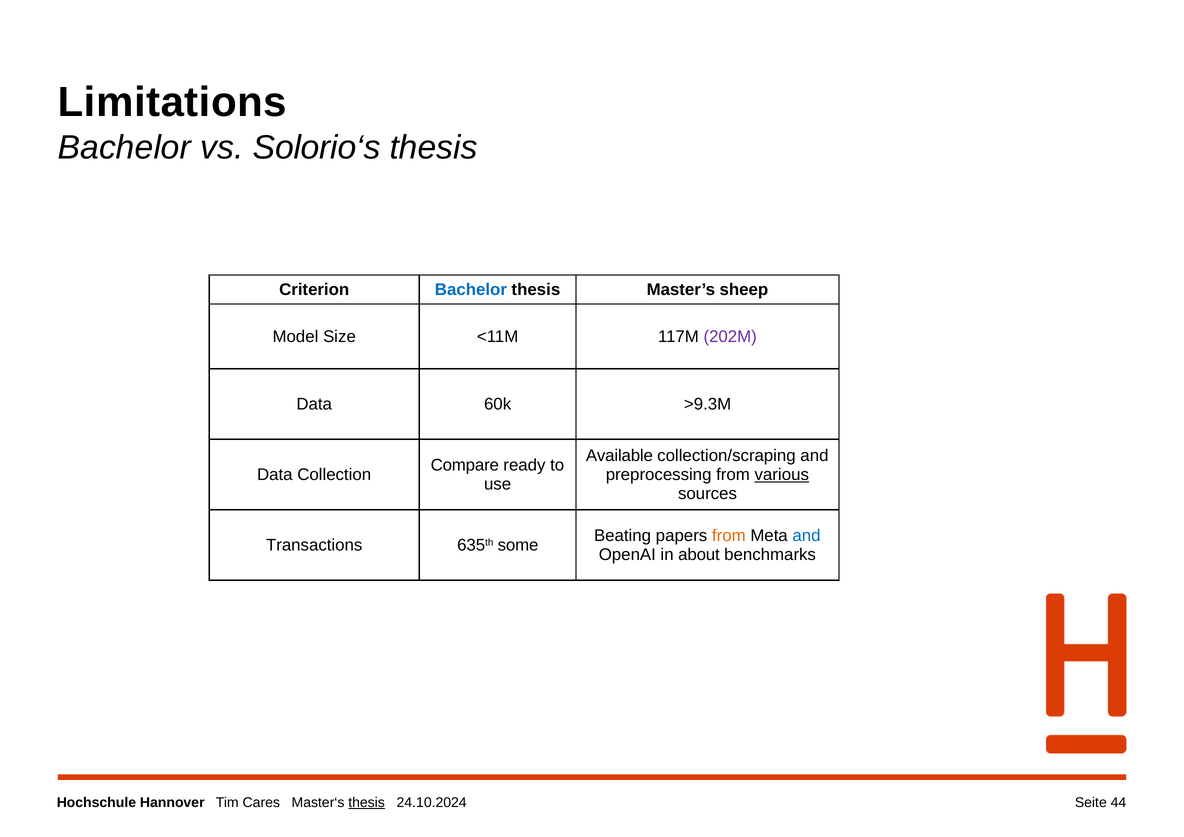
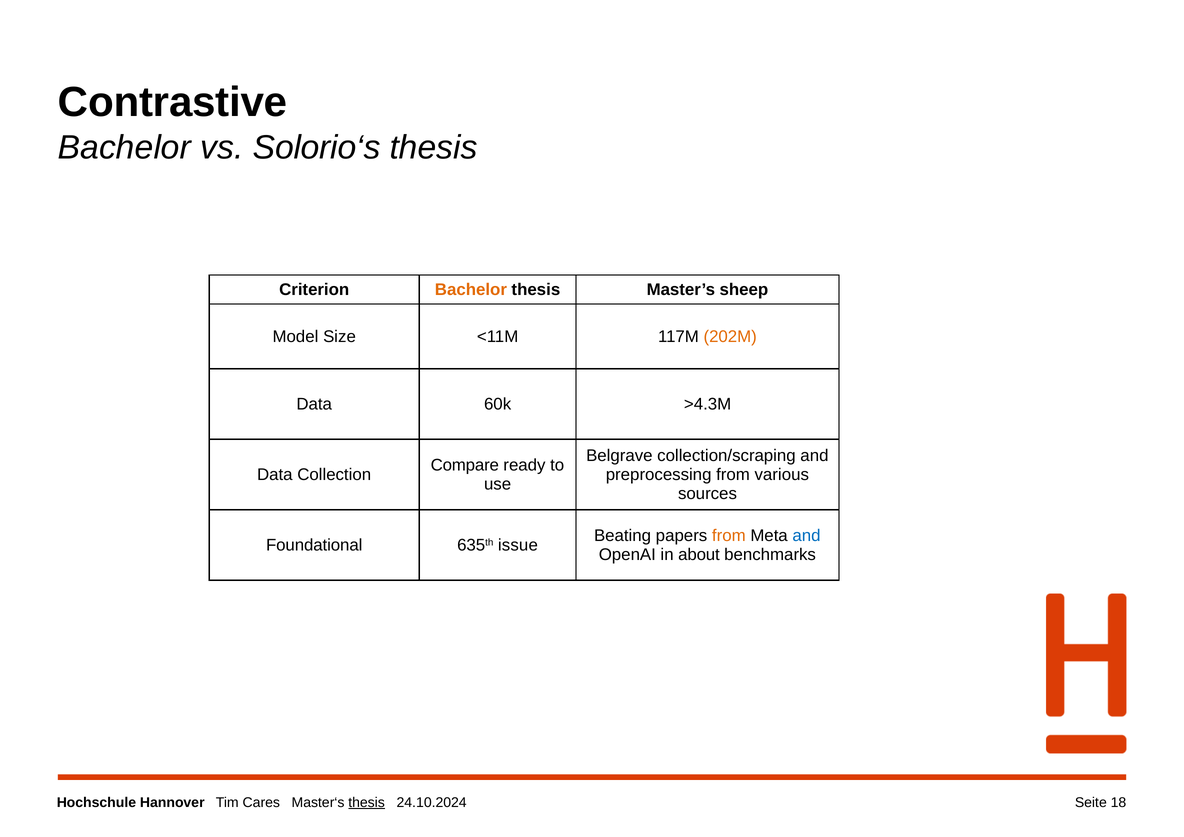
Limitations: Limitations -> Contrastive
Bachelor at (471, 290) colour: blue -> orange
202M colour: purple -> orange
>9.3M: >9.3M -> >4.3M
Available: Available -> Belgrave
various underline: present -> none
Transactions: Transactions -> Foundational
some: some -> issue
44: 44 -> 18
